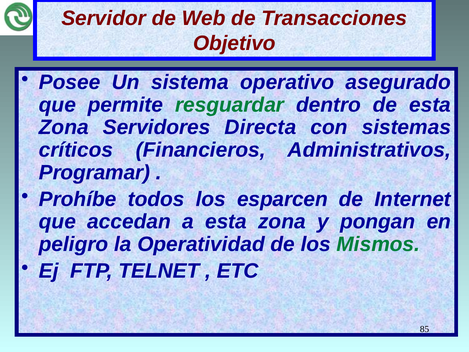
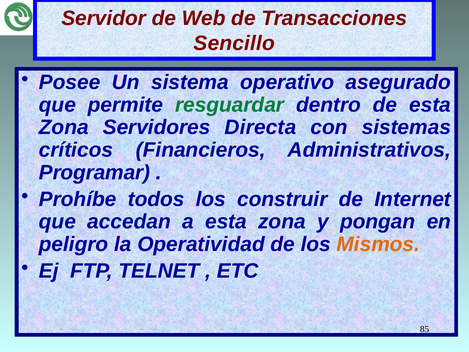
Objetivo: Objetivo -> Sencillo
esparcen: esparcen -> construir
Mismos colour: green -> orange
